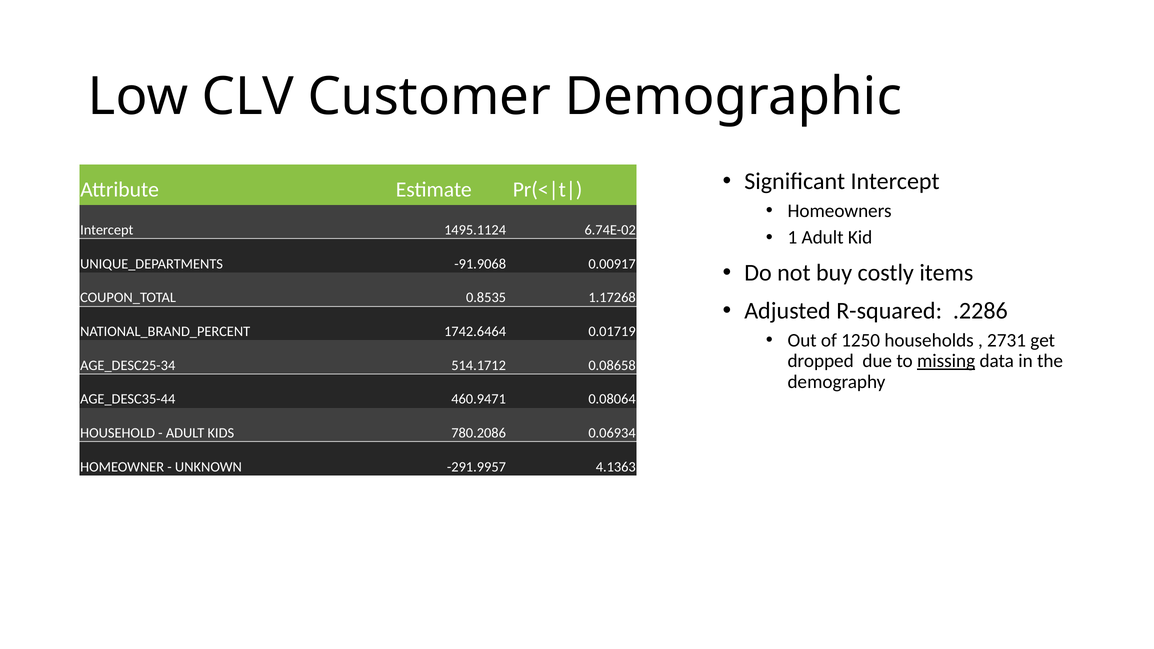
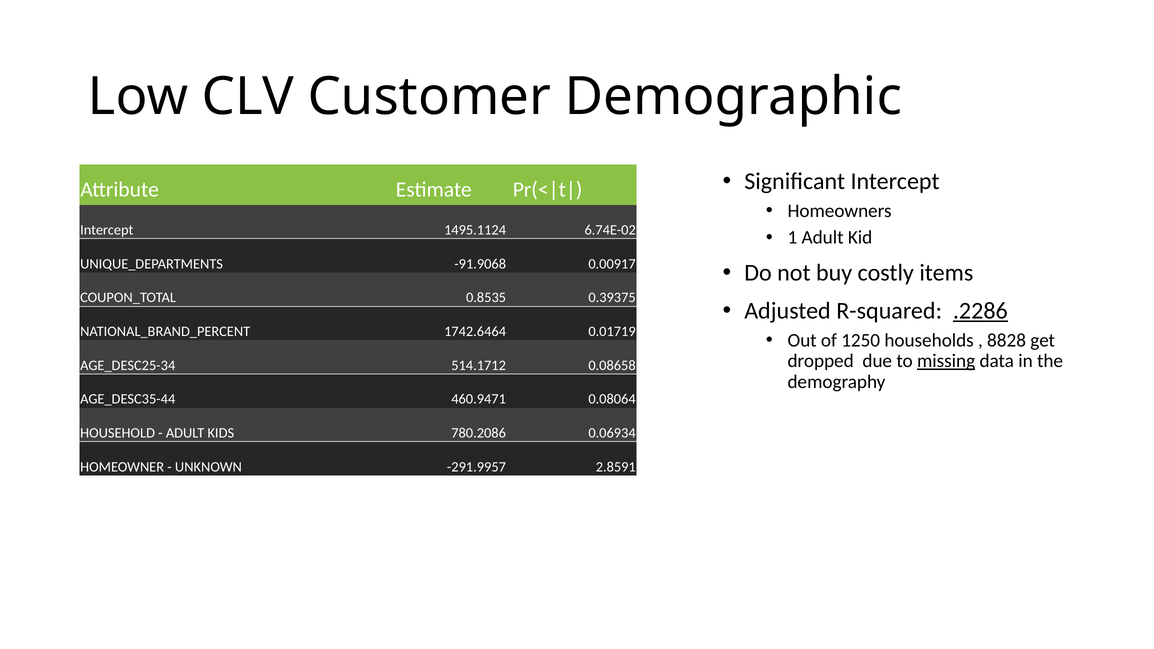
1.17268: 1.17268 -> 0.39375
.2286 underline: none -> present
2731: 2731 -> 8828
4.1363: 4.1363 -> 2.8591
